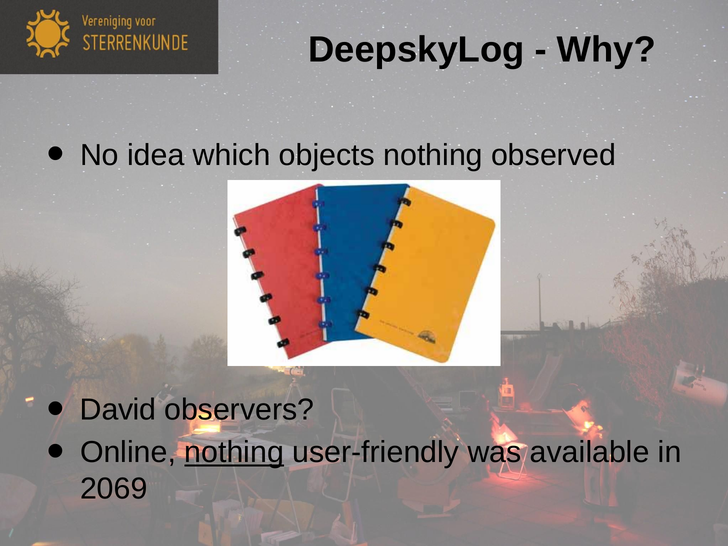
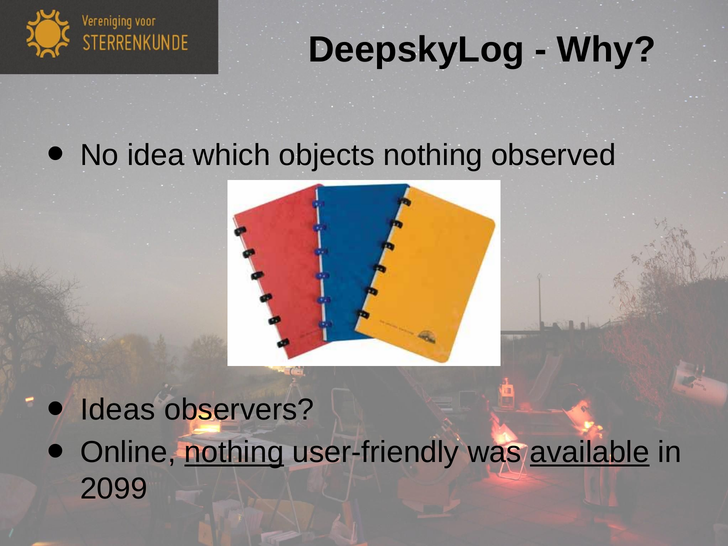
David: David -> Ideas
available underline: none -> present
2069: 2069 -> 2099
